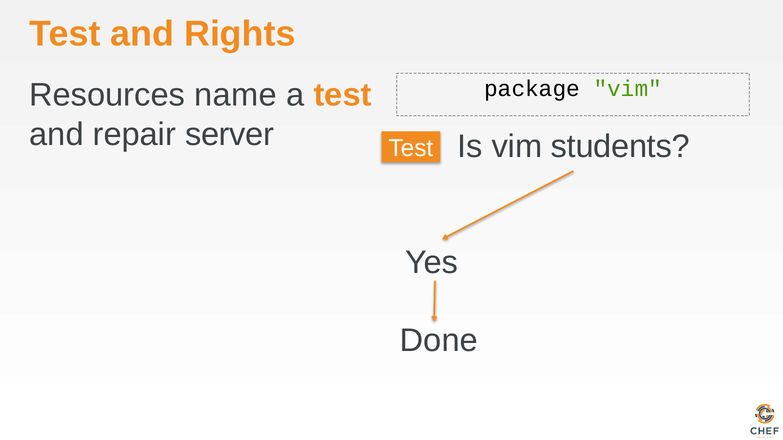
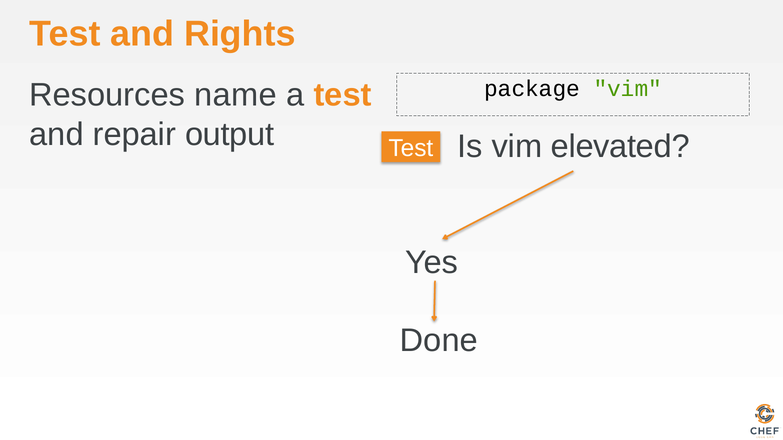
server: server -> output
students: students -> elevated
